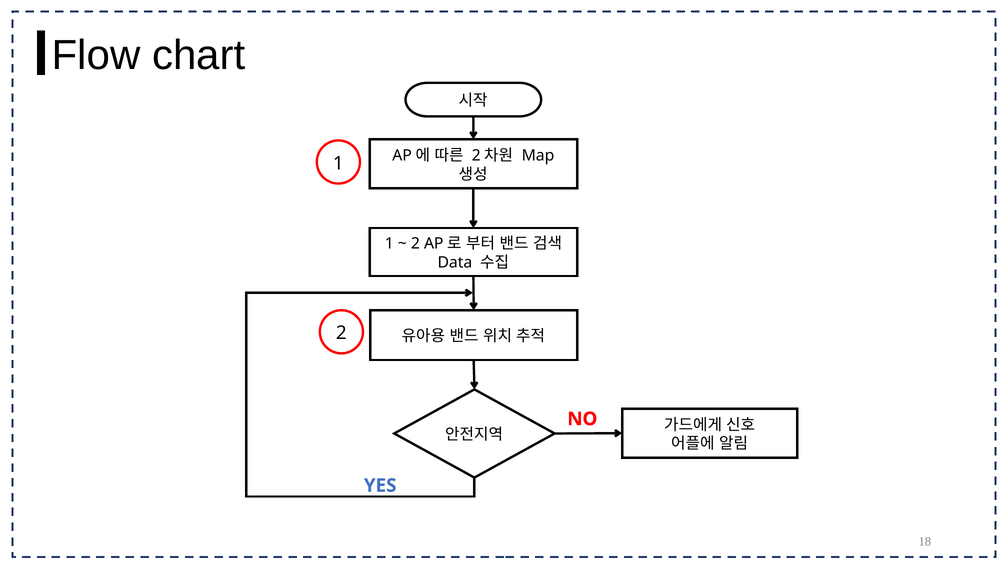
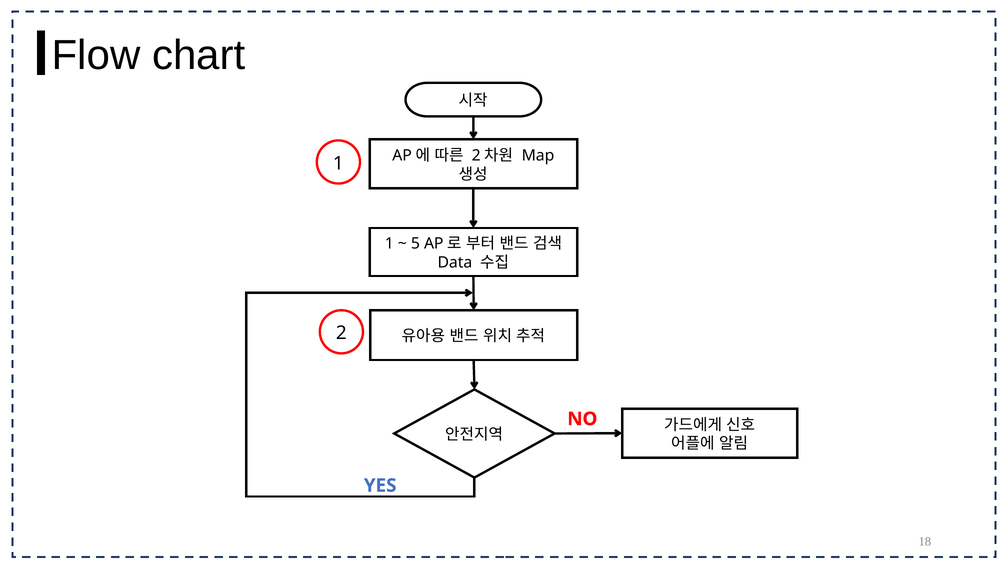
2 at (415, 244): 2 -> 5
